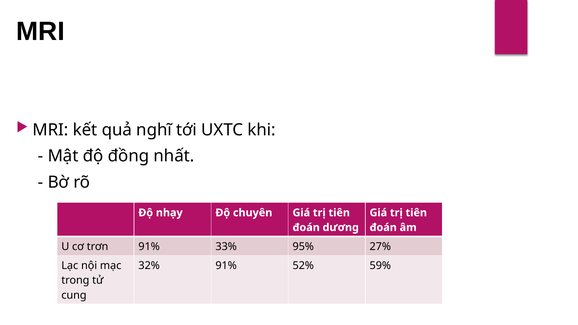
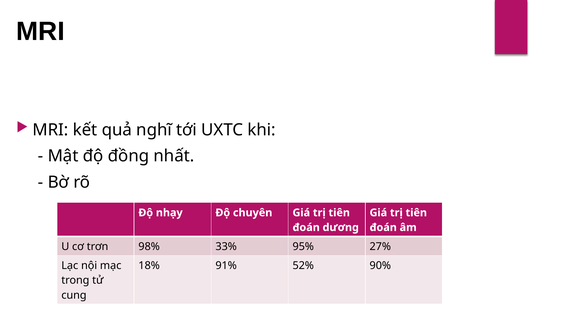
trơn 91%: 91% -> 98%
32%: 32% -> 18%
59%: 59% -> 90%
